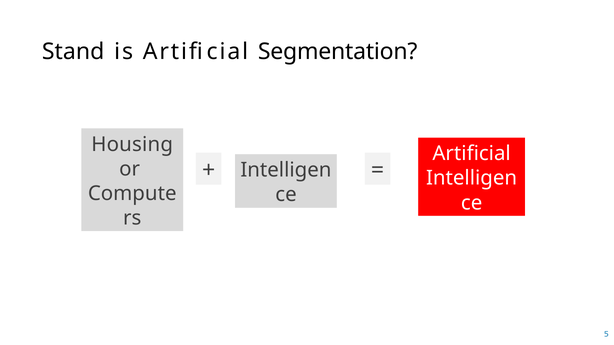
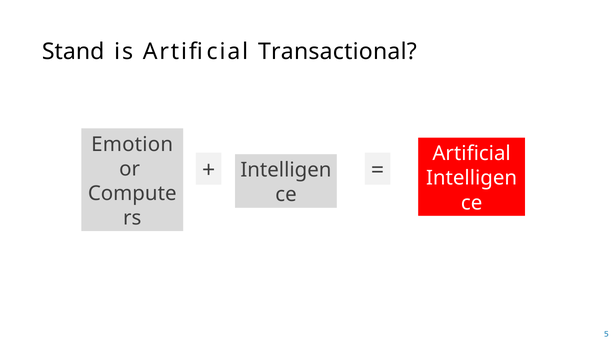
Segmentation: Segmentation -> Transactional
Housing: Housing -> Emotion
